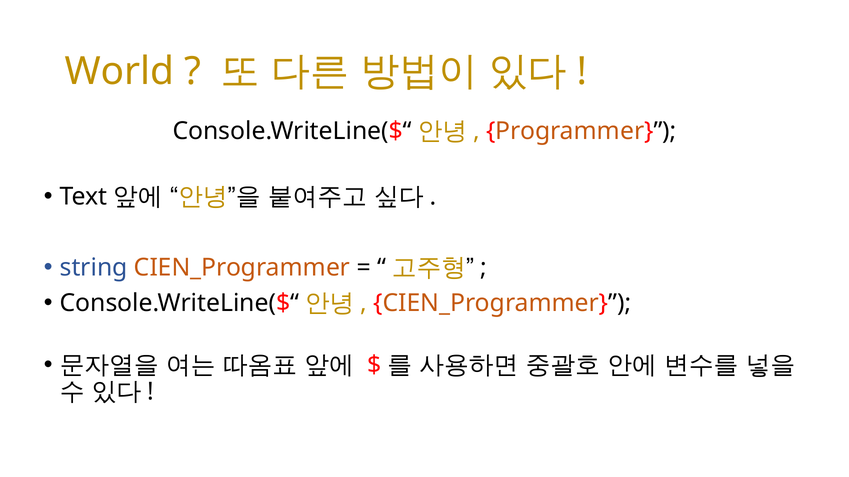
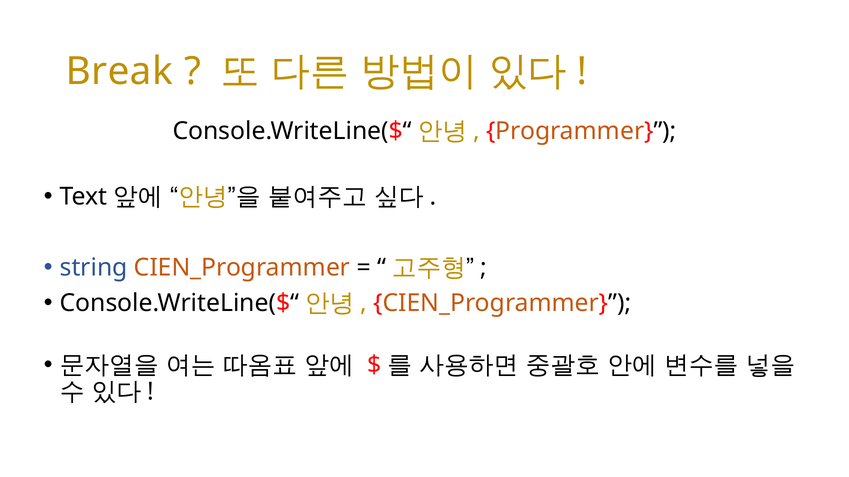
World: World -> Break
